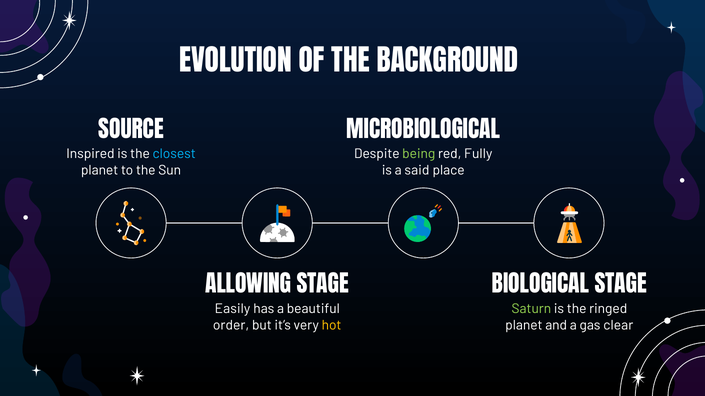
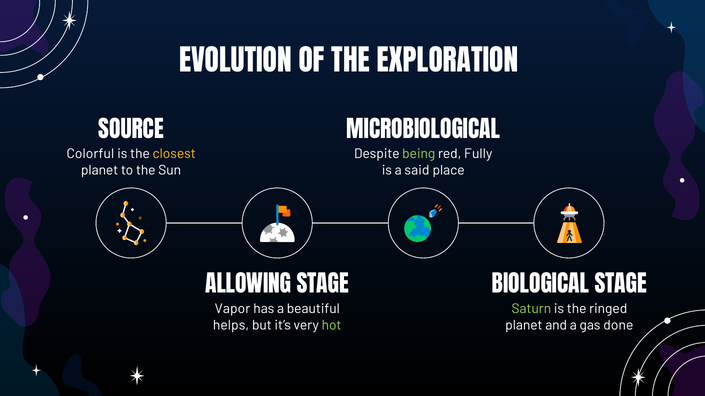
BACKGROUND: BACKGROUND -> EXPLORATION
Inspired: Inspired -> Colorful
closest colour: light blue -> yellow
Easily: Easily -> Vapor
order: order -> helps
hot colour: yellow -> light green
clear: clear -> done
